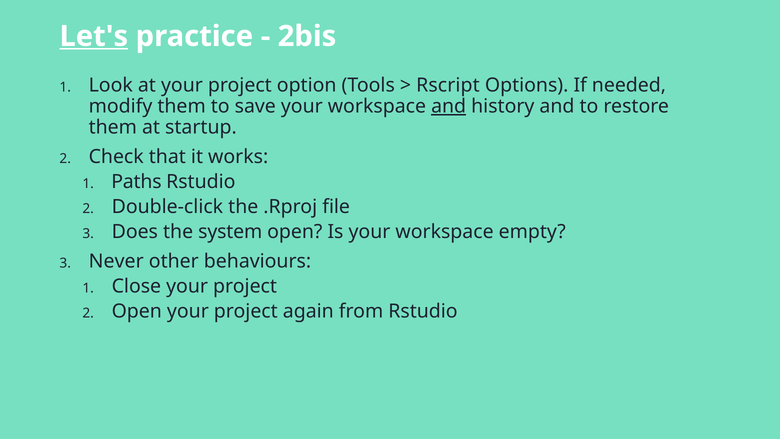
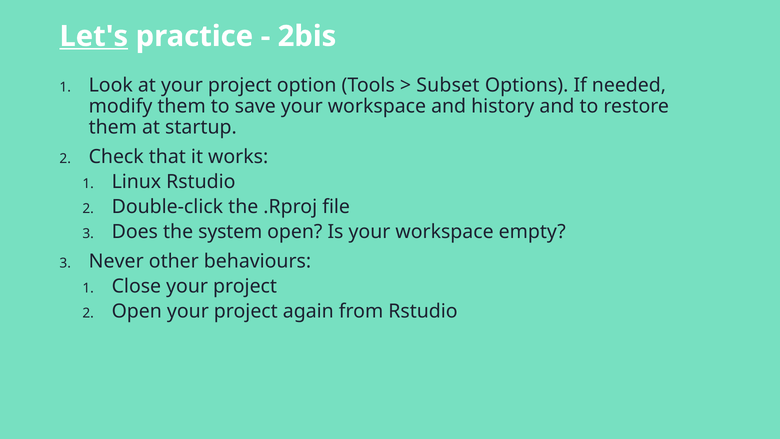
Rscript: Rscript -> Subset
and at (449, 106) underline: present -> none
Paths: Paths -> Linux
